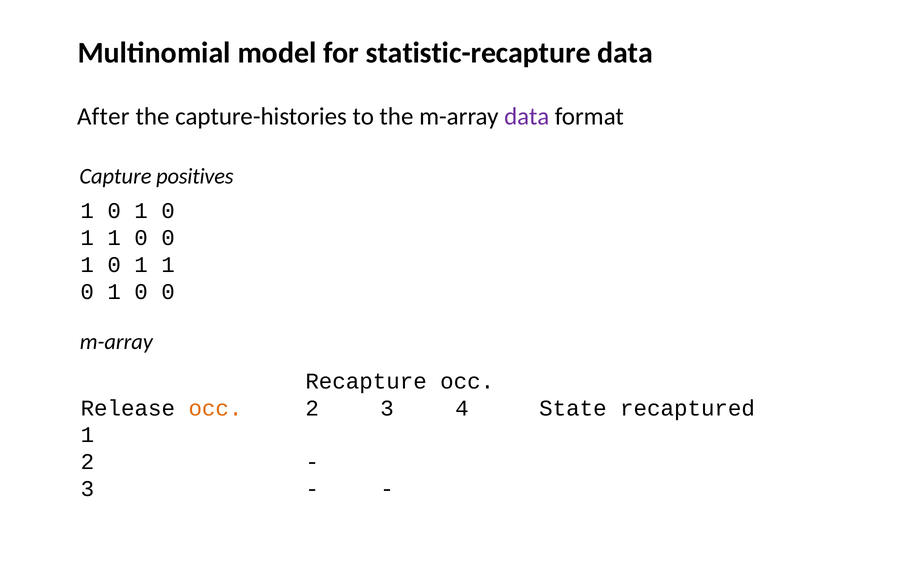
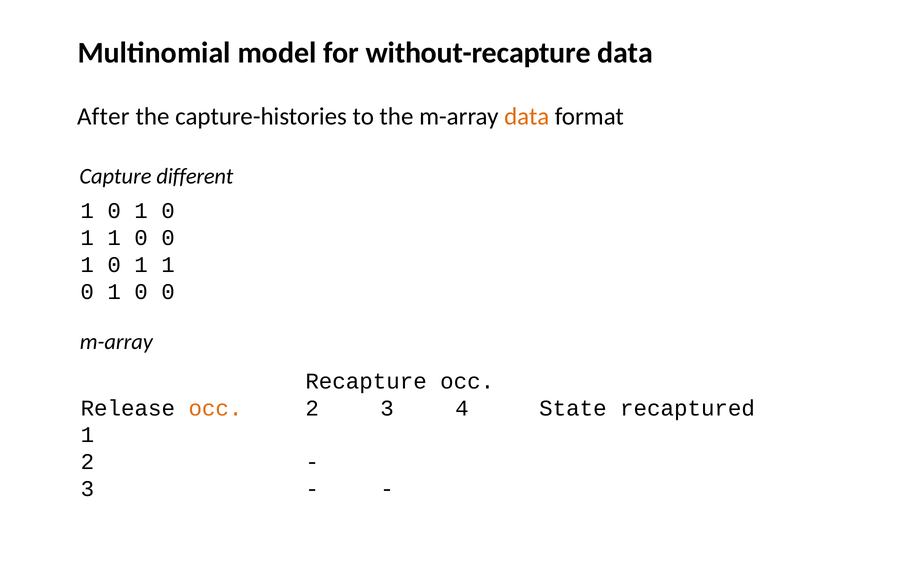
statistic-recapture: statistic-recapture -> without-recapture
data at (527, 117) colour: purple -> orange
positives: positives -> different
